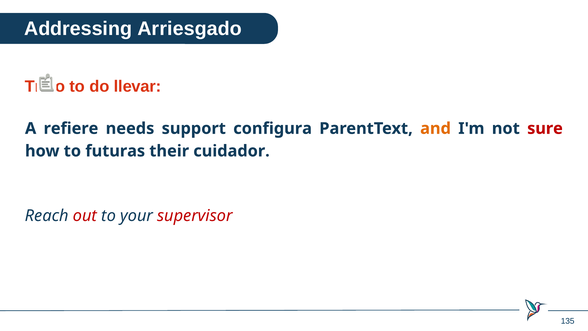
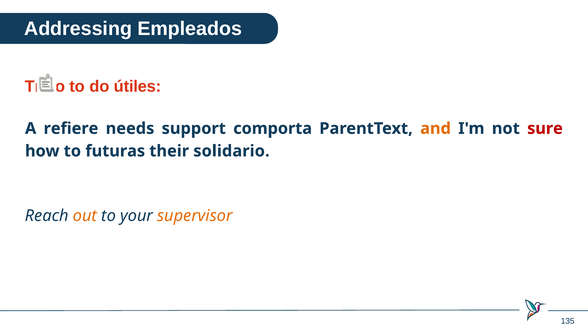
Arriesgado: Arriesgado -> Empleados
llevar: llevar -> útiles
configura: configura -> comporta
cuidador: cuidador -> solidario
out colour: red -> orange
supervisor colour: red -> orange
